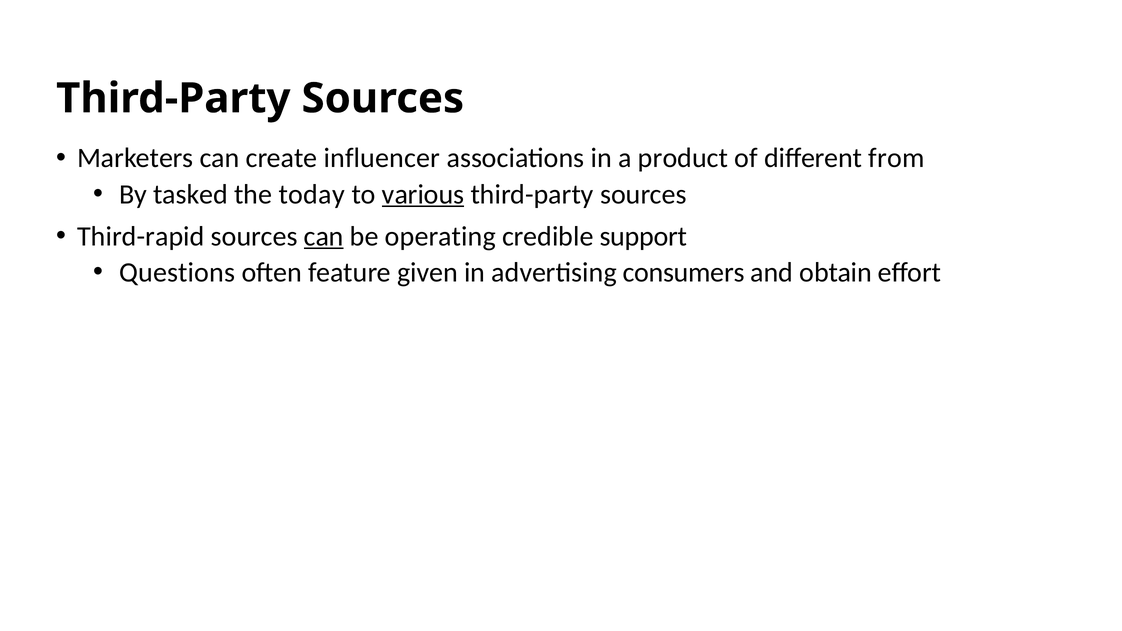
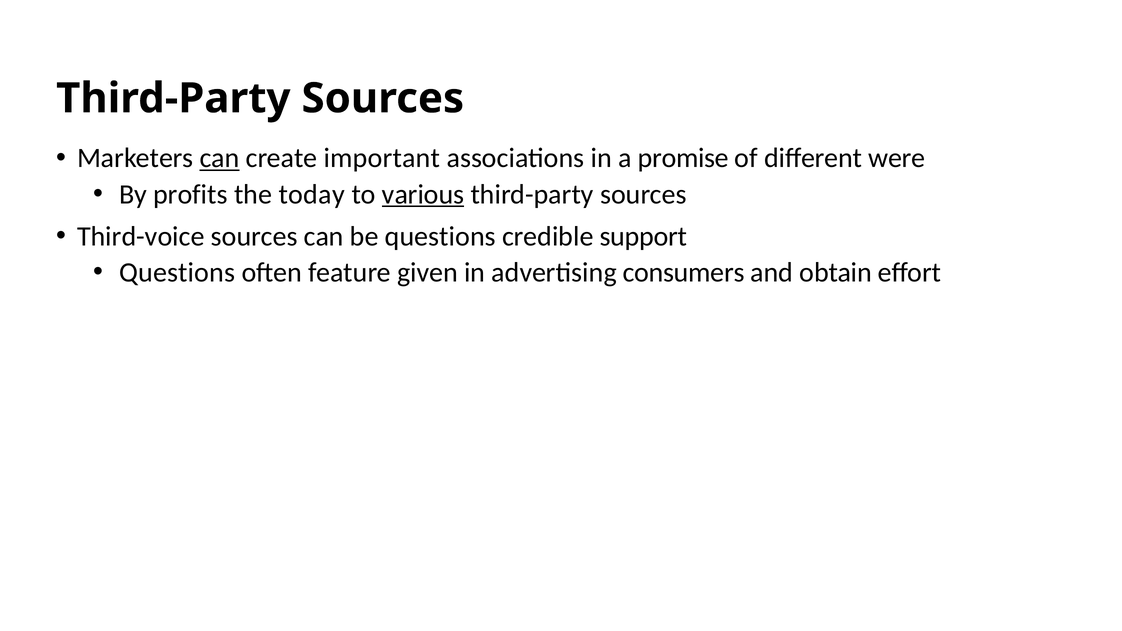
can at (220, 158) underline: none -> present
influencer: influencer -> important
product: product -> promise
from: from -> were
tasked: tasked -> profits
Third-rapid: Third-rapid -> Third-voice
can at (324, 236) underline: present -> none
be operating: operating -> questions
